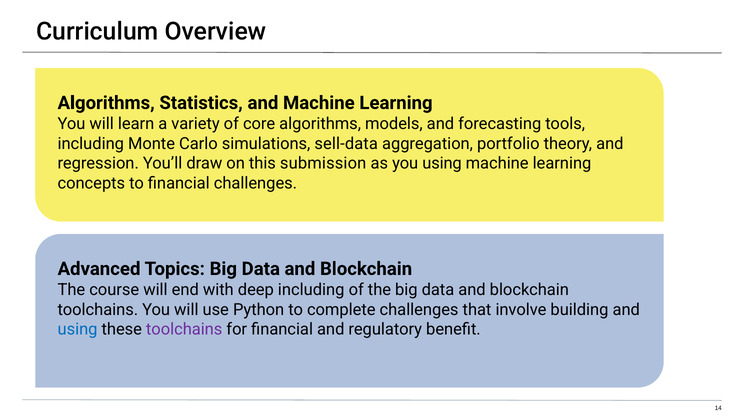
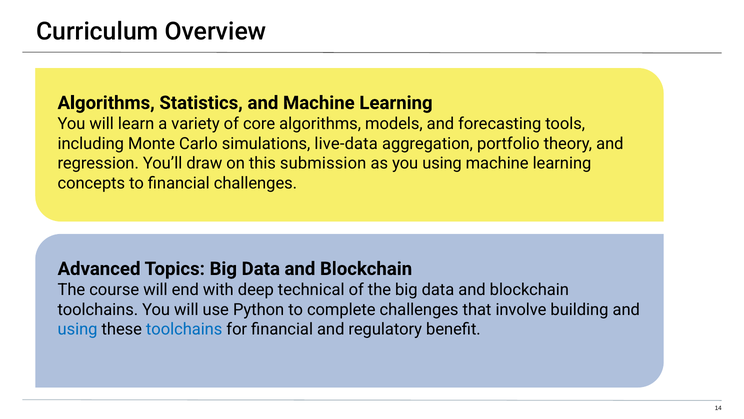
sell-data: sell-data -> live-data
deep including: including -> technical
toolchains at (184, 329) colour: purple -> blue
